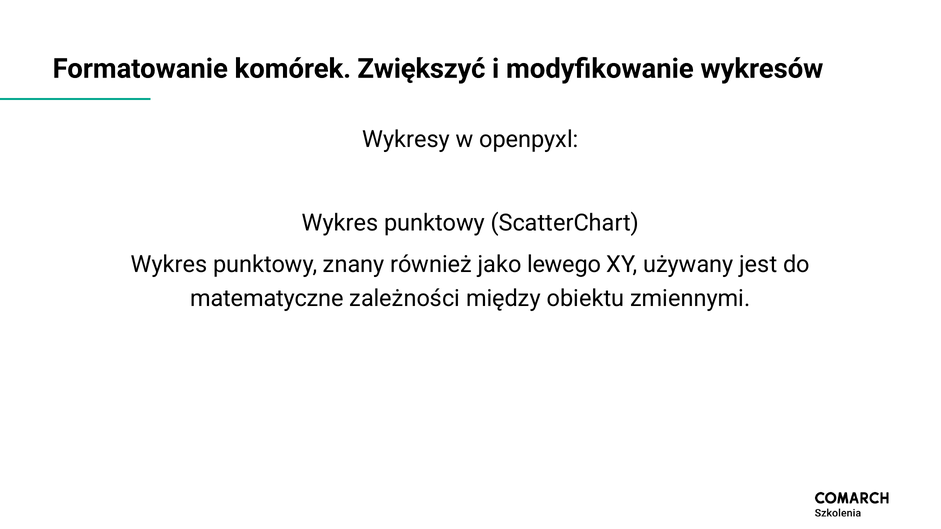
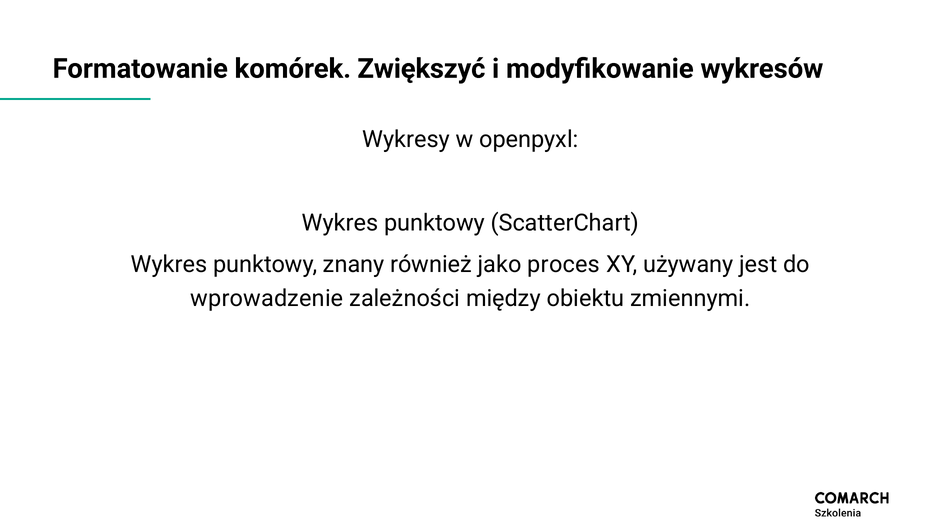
lewego: lewego -> proces
matematyczne: matematyczne -> wprowadzenie
